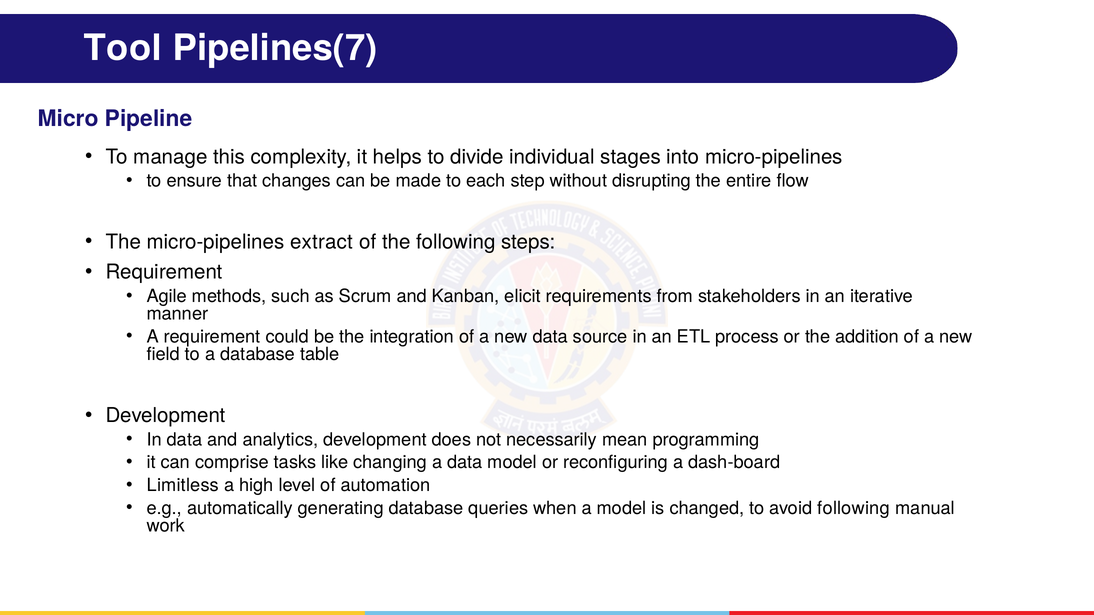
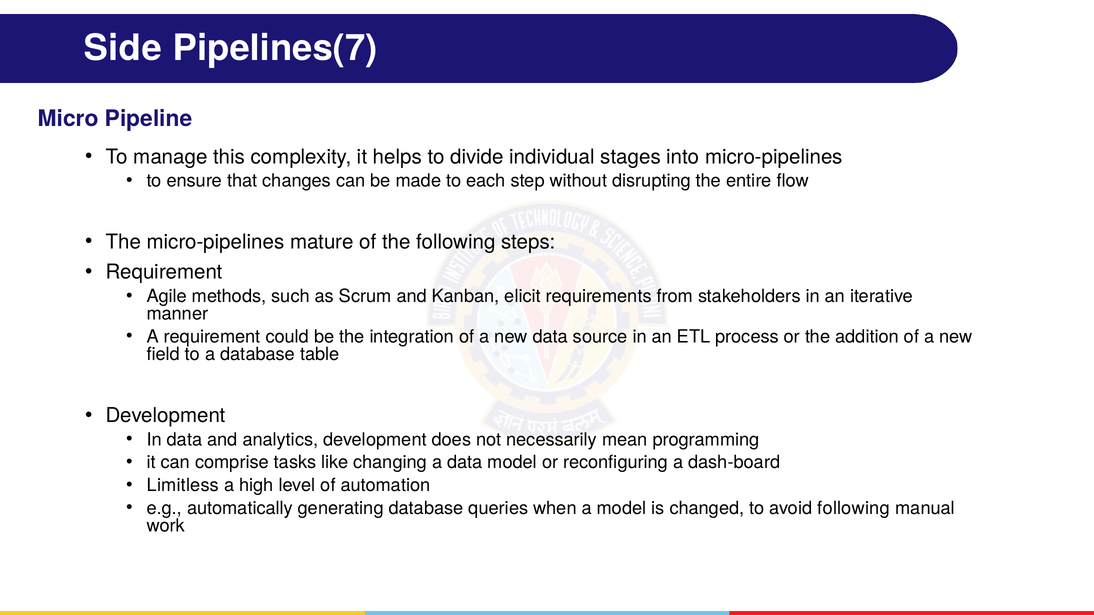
Tool: Tool -> Side
extract: extract -> mature
